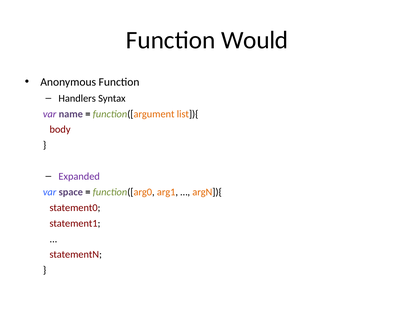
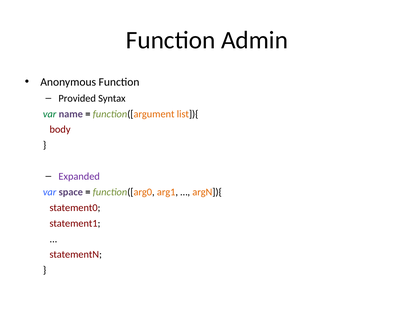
Would: Would -> Admin
Handlers: Handlers -> Provided
var at (50, 114) colour: purple -> green
